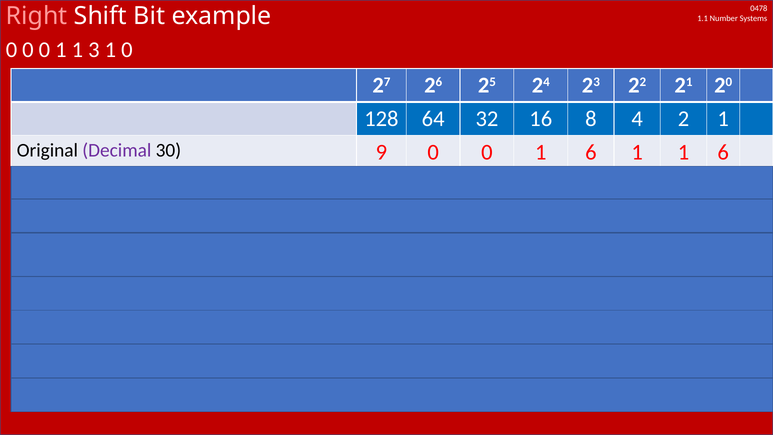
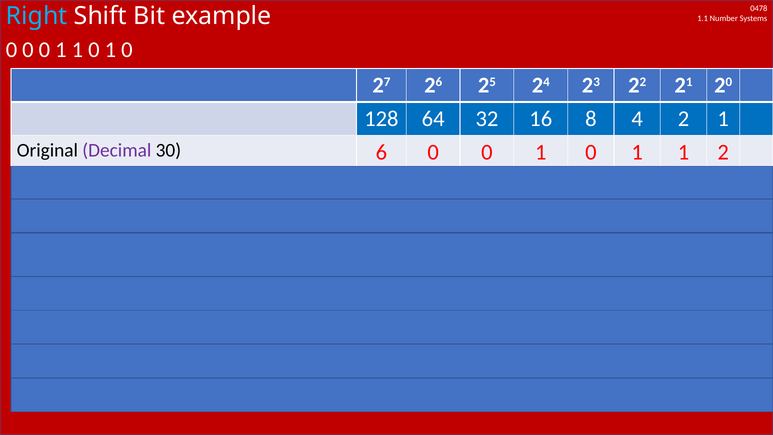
Right at (37, 16) colour: pink -> light blue
0 1 1 3: 3 -> 0
9: 9 -> 6
0 0 1 6: 6 -> 0
1 1 6: 6 -> 2
